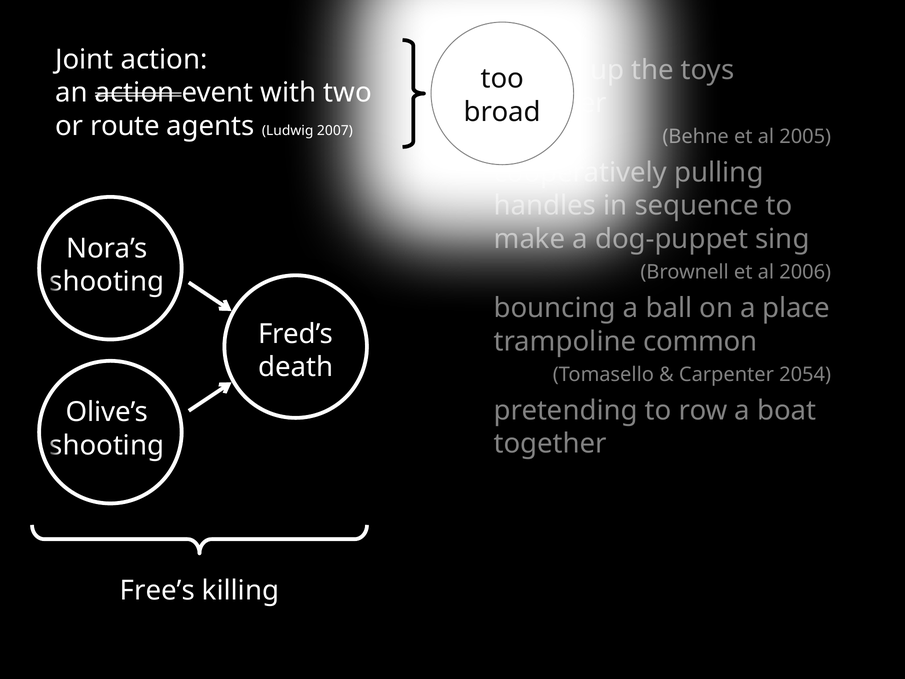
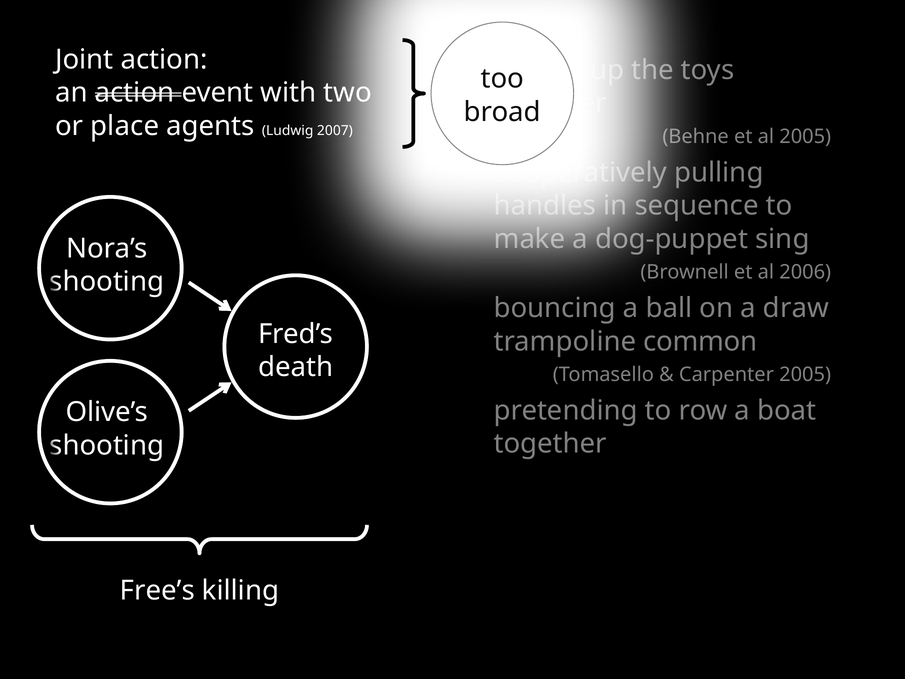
route: route -> place
place: place -> draw
Carpenter 2054: 2054 -> 2005
